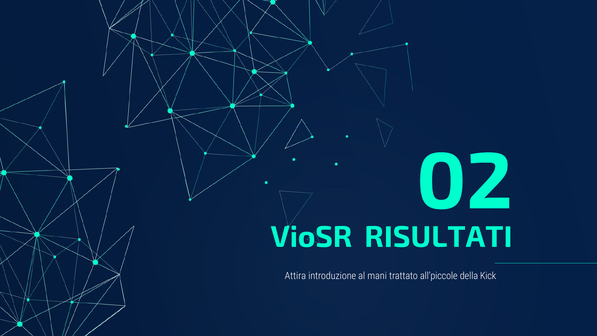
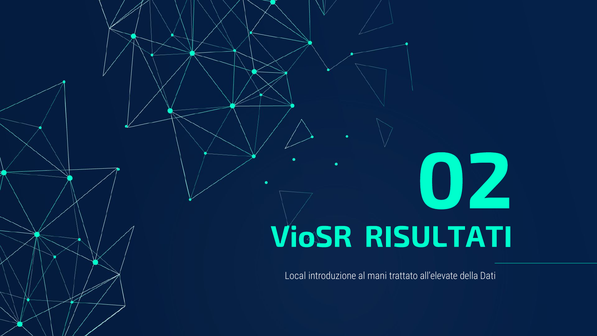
Attira: Attira -> Local
all’piccole: all’piccole -> all’elevate
Kick: Kick -> Dati
